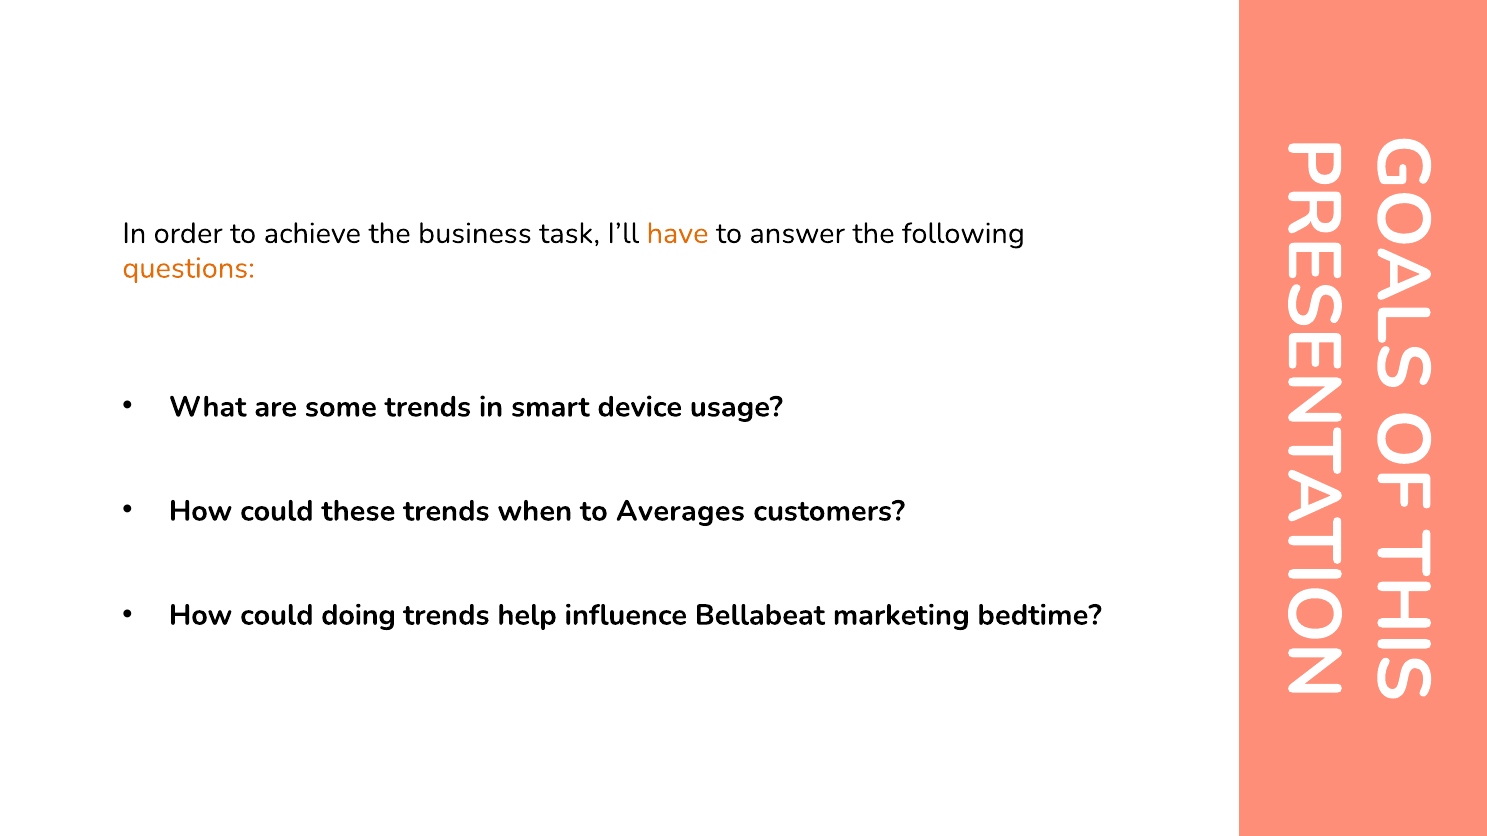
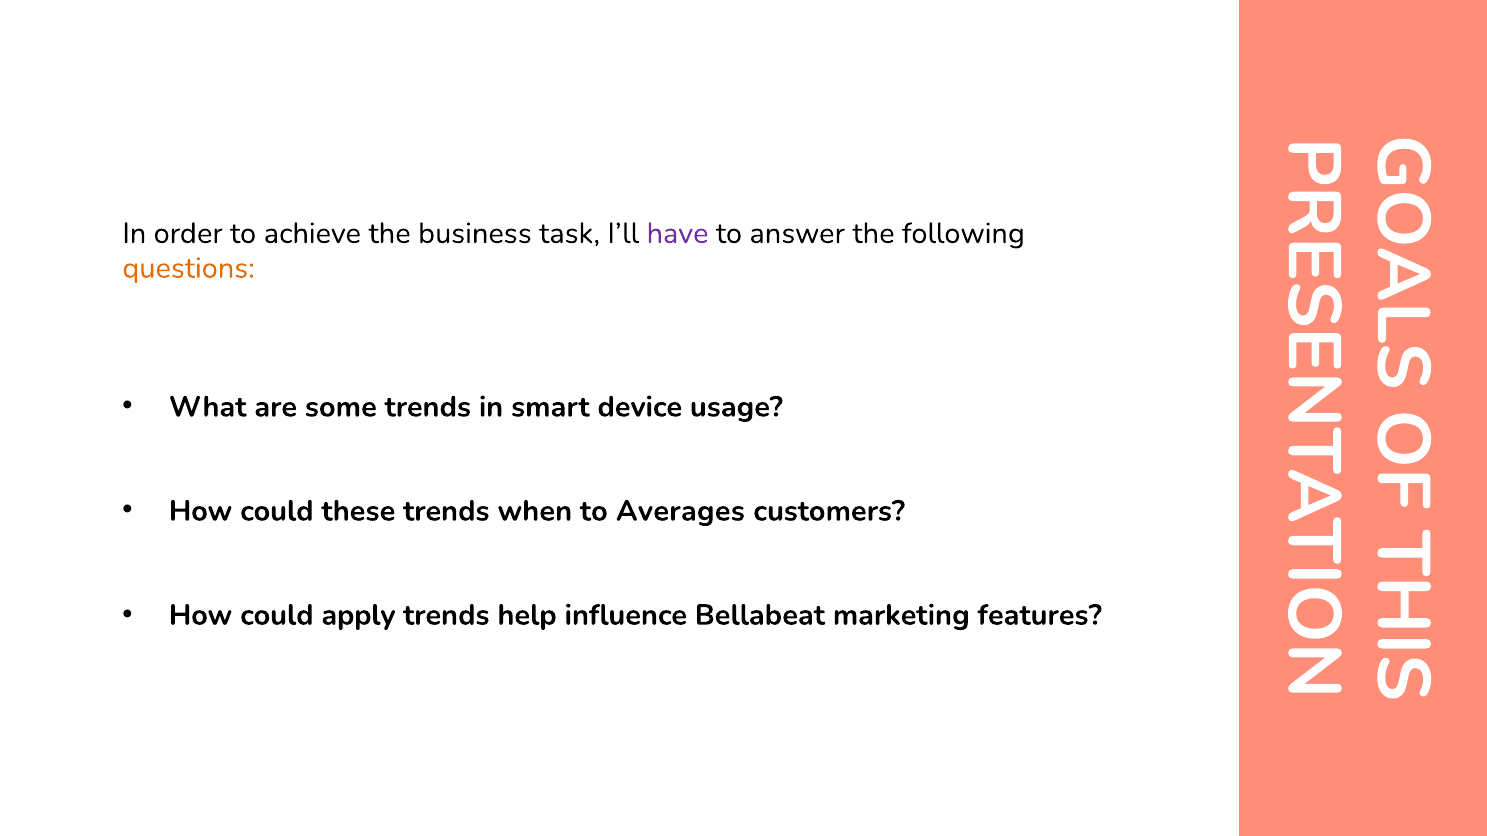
have colour: orange -> purple
doing: doing -> apply
bedtime: bedtime -> features
